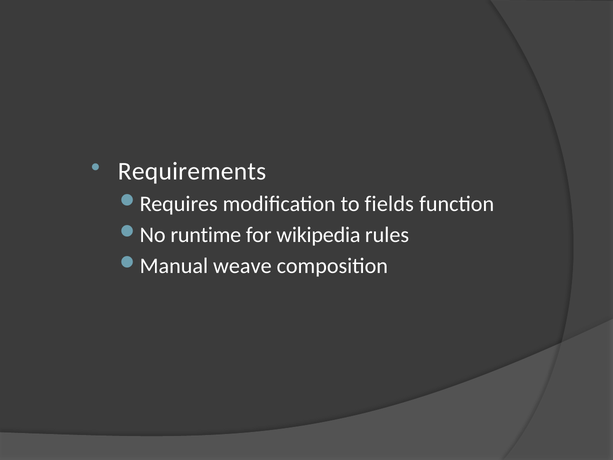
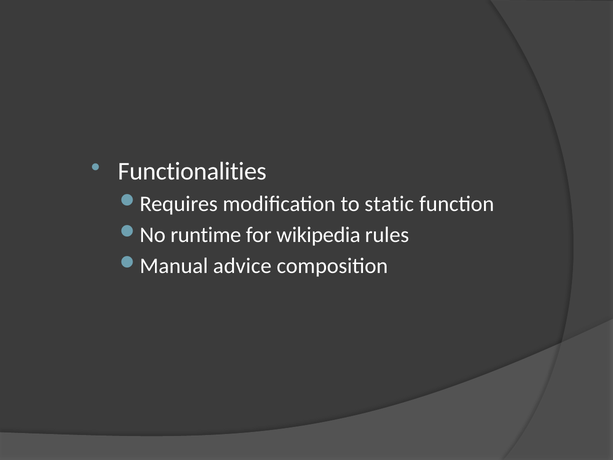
Requirements: Requirements -> Functionalities
fields: fields -> static
weave: weave -> advice
